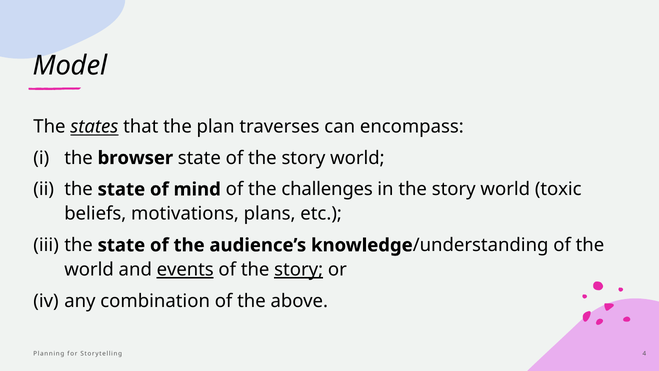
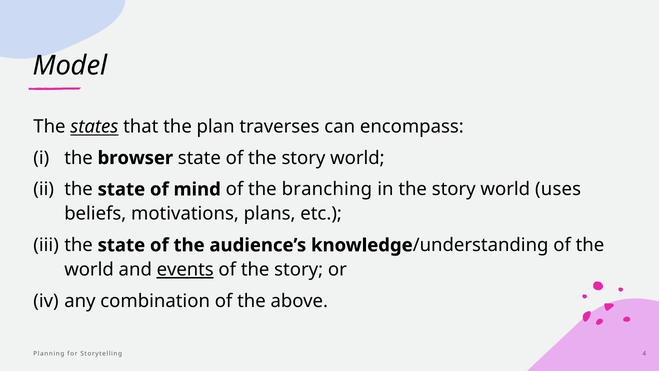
challenges: challenges -> branching
toxic: toxic -> uses
story at (299, 270) underline: present -> none
